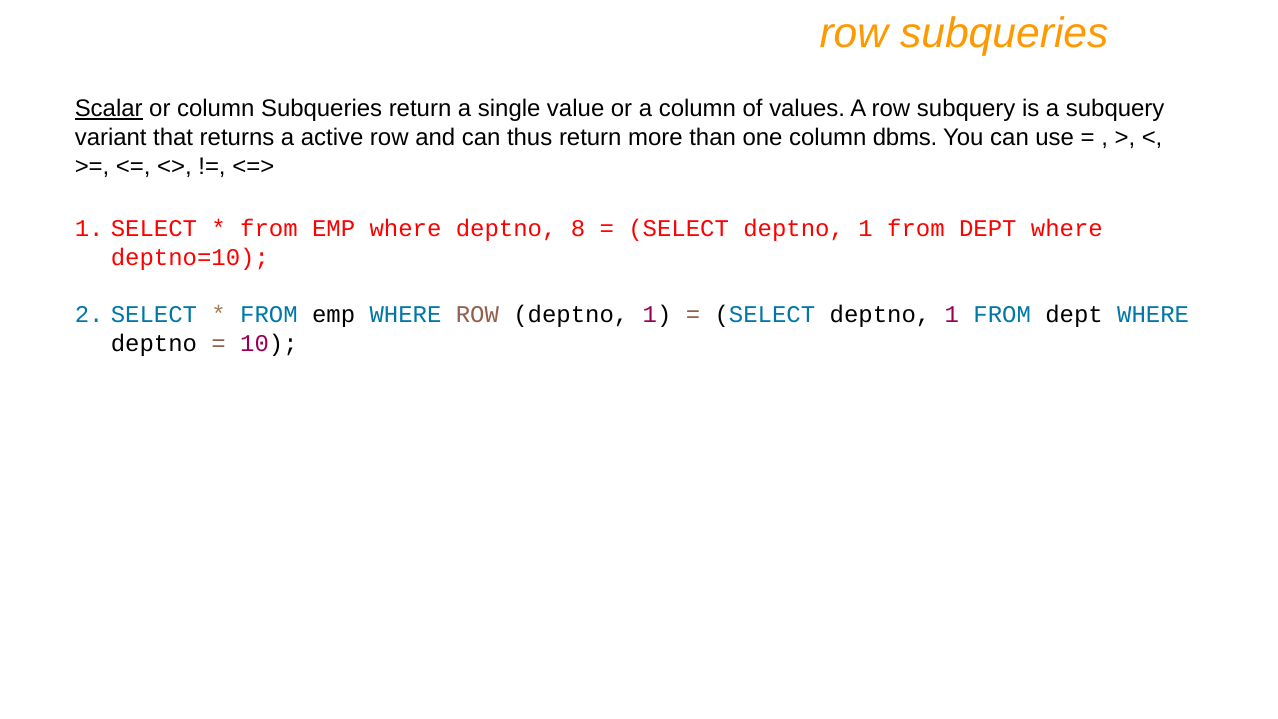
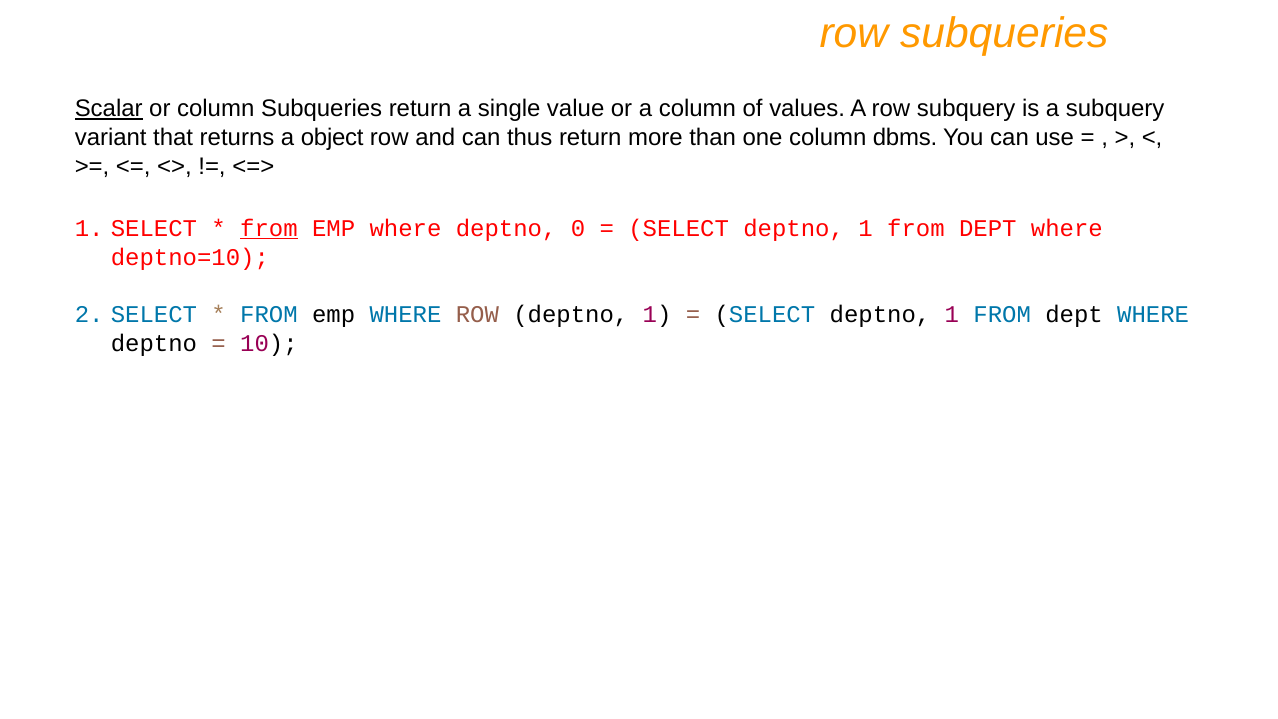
active: active -> object
from at (269, 228) underline: none -> present
8: 8 -> 0
